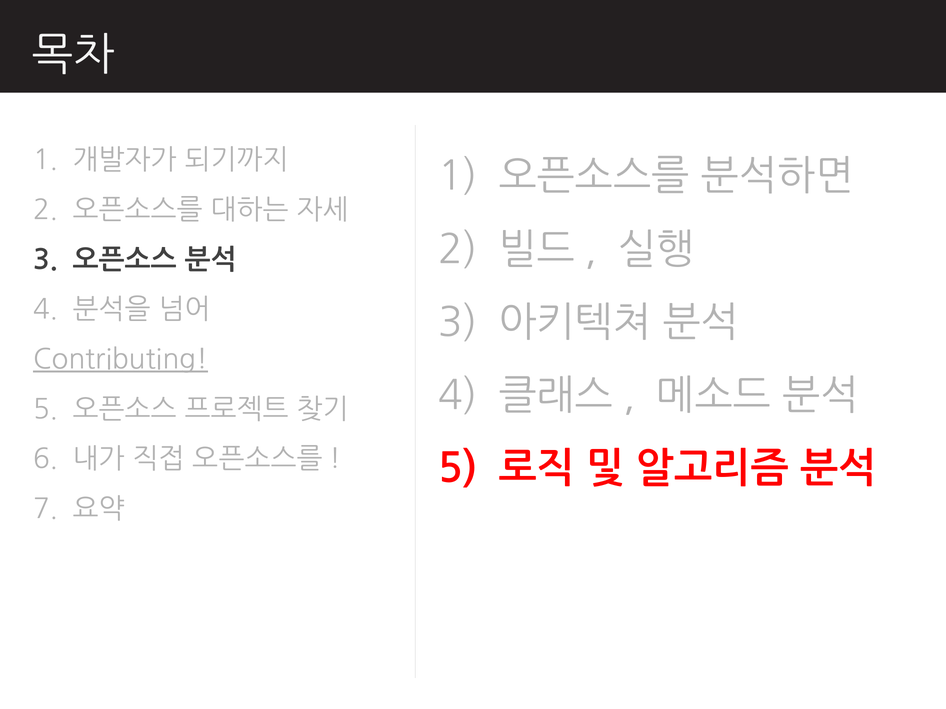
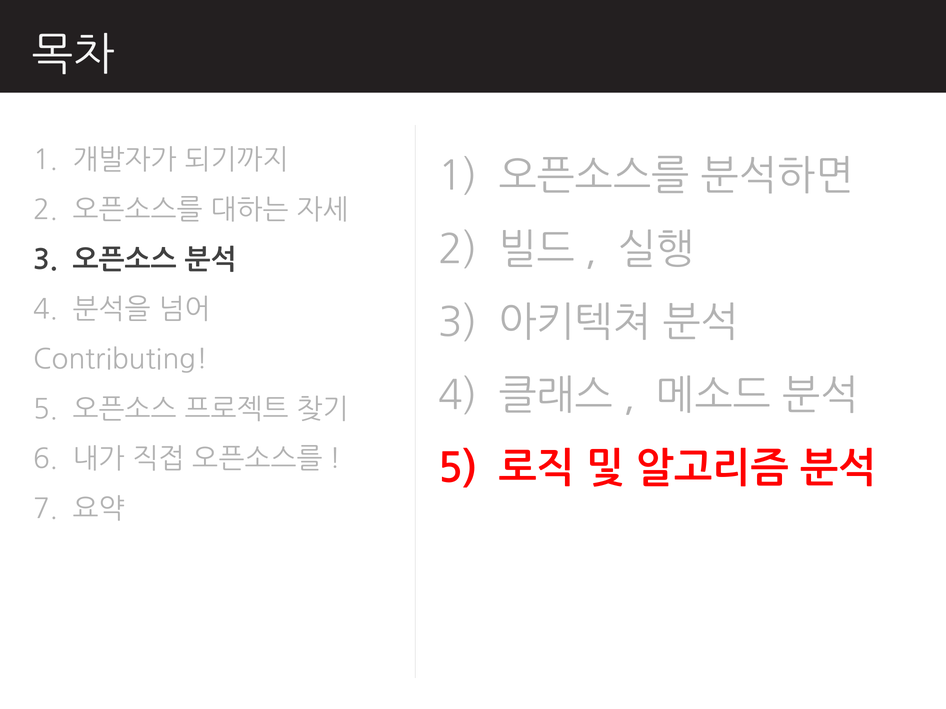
Contributing underline: present -> none
